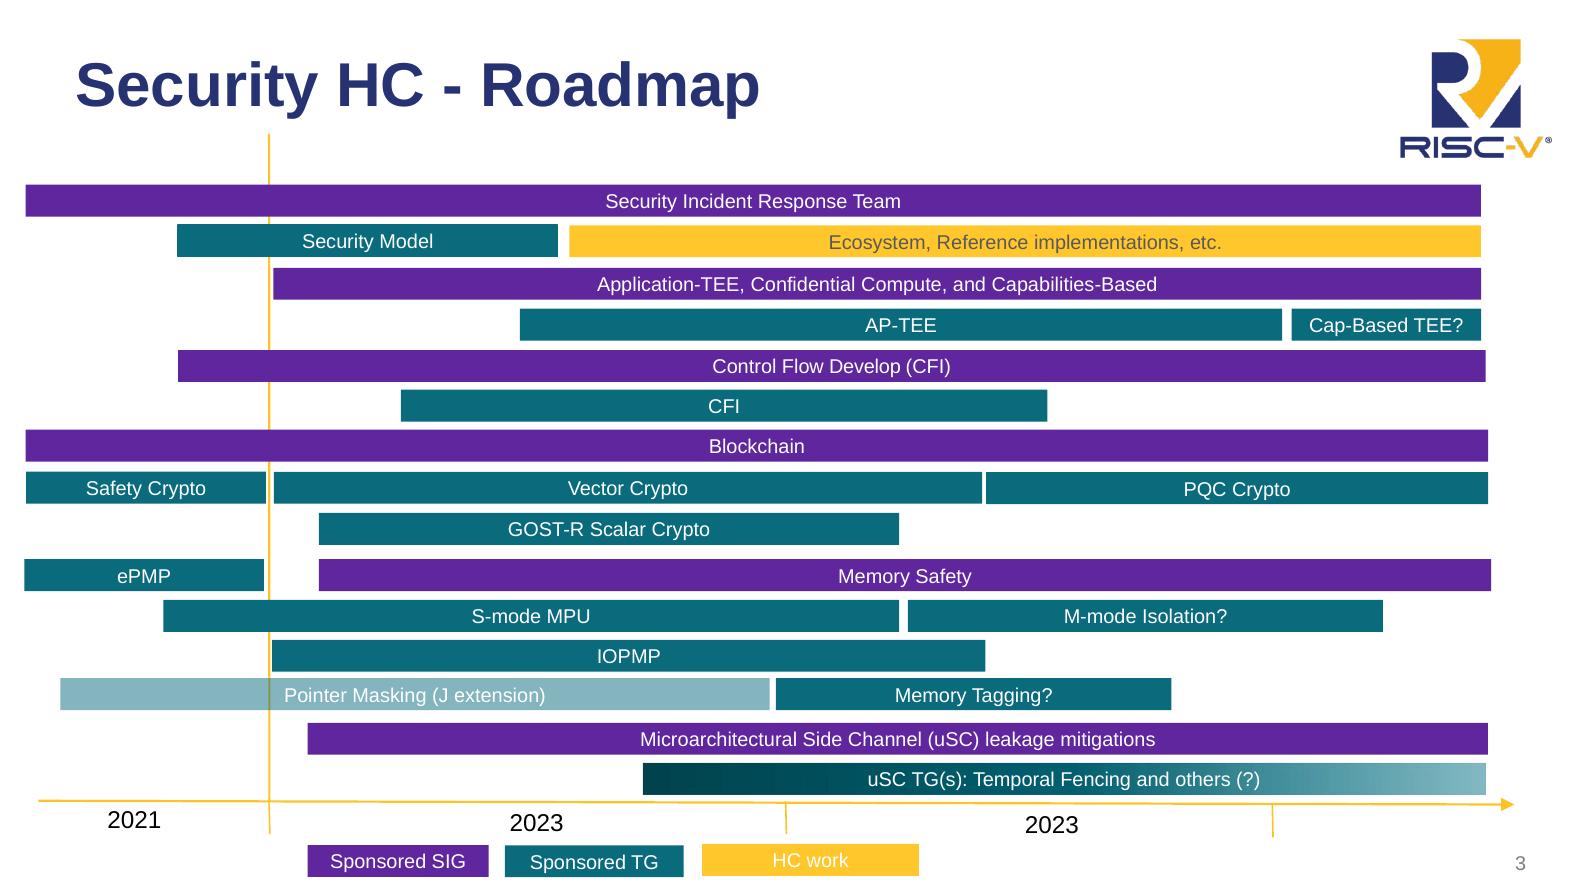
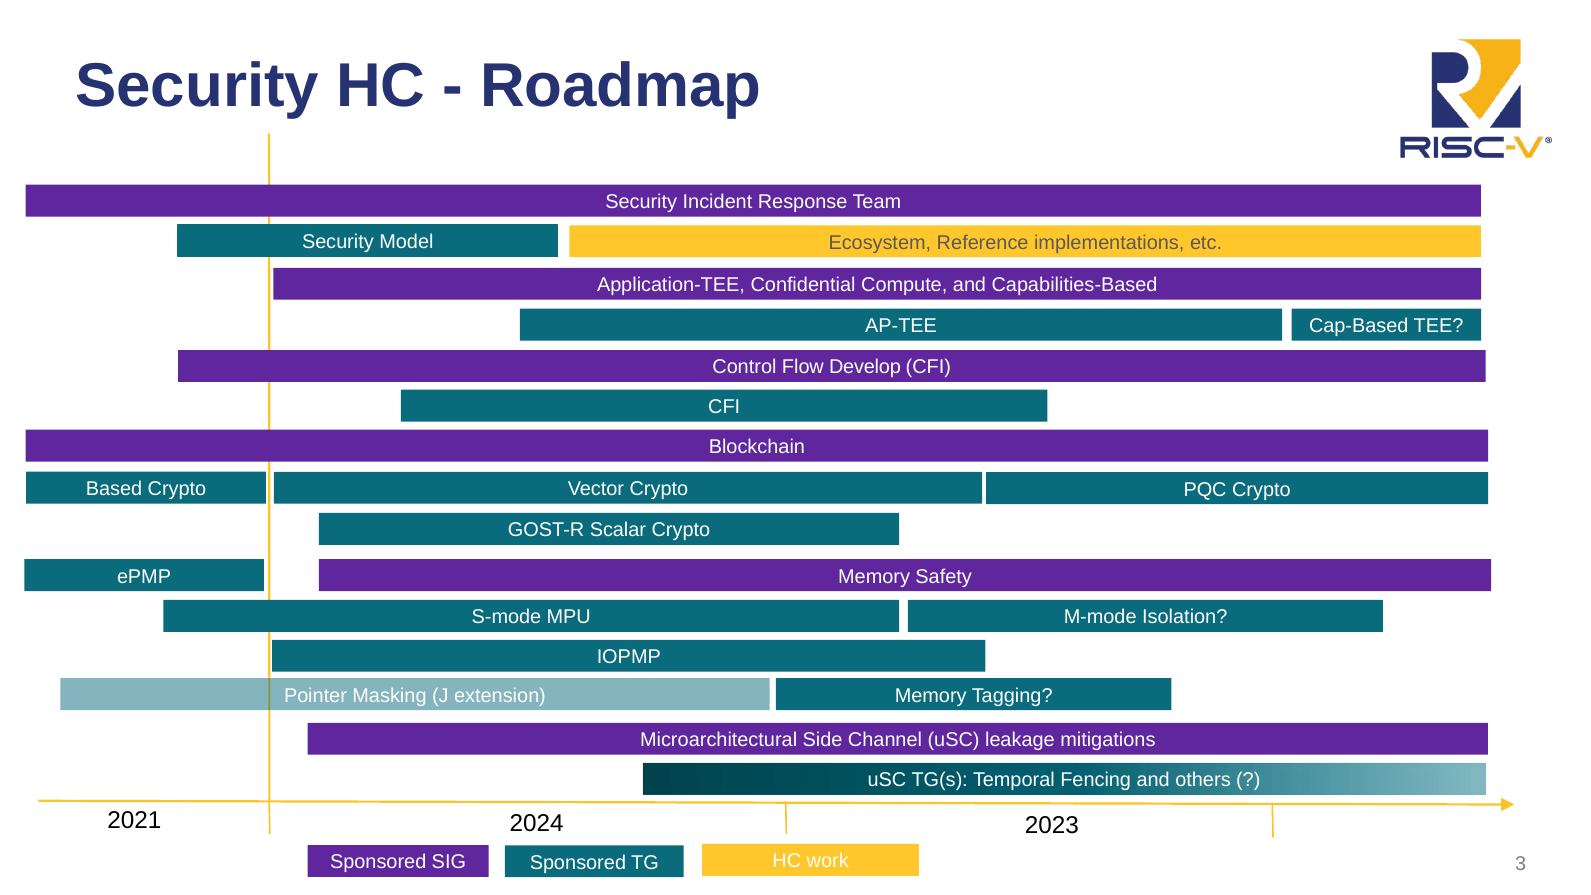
Safety at (114, 489): Safety -> Based
2023 at (537, 824): 2023 -> 2024
